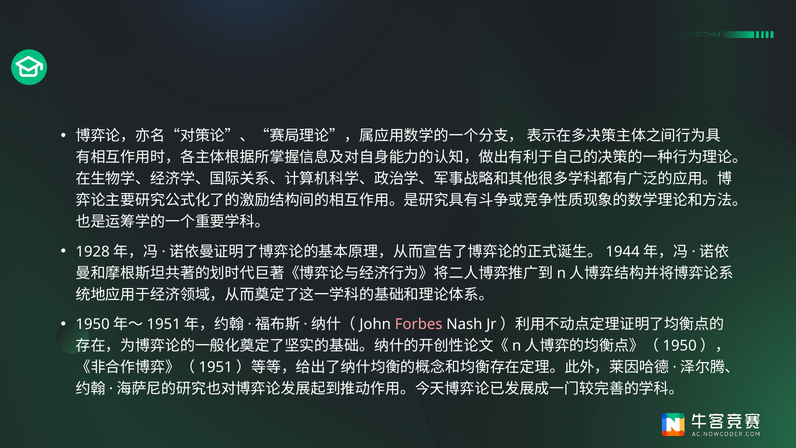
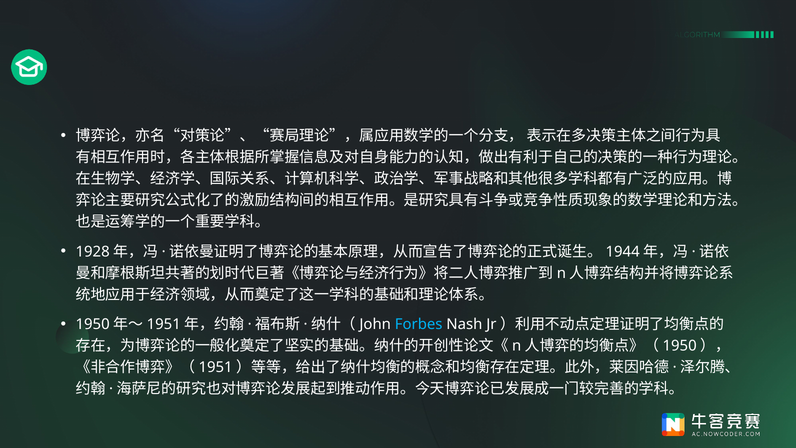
Forbes colour: pink -> light blue
